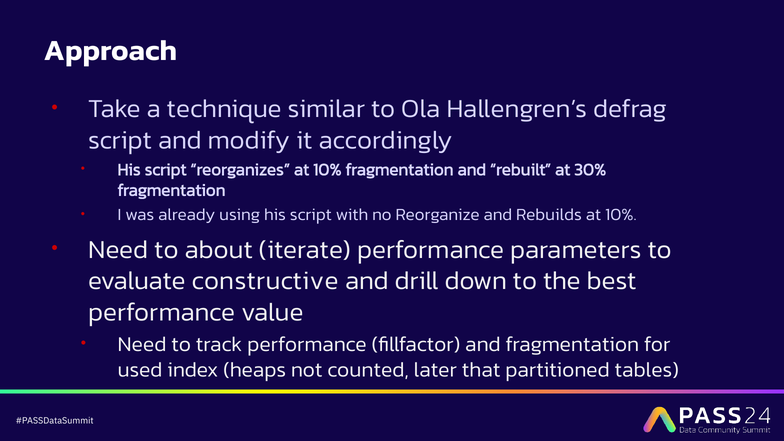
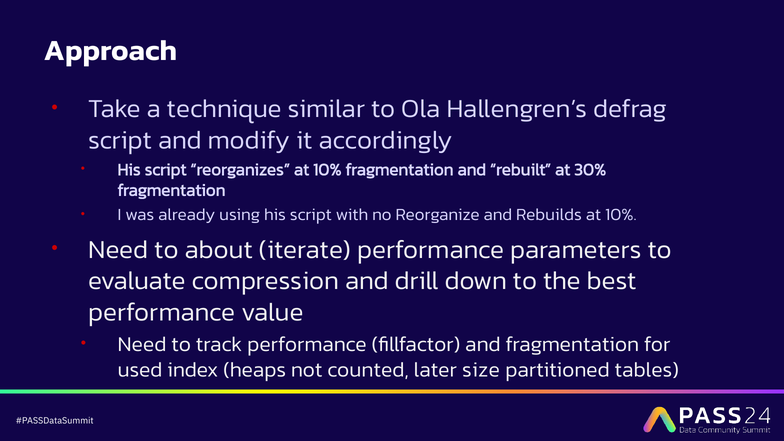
constructive: constructive -> compression
that: that -> size
